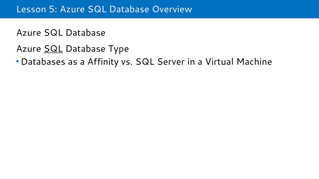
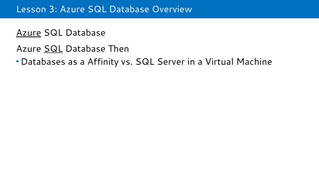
5: 5 -> 3
Azure at (29, 33) underline: none -> present
Type: Type -> Then
